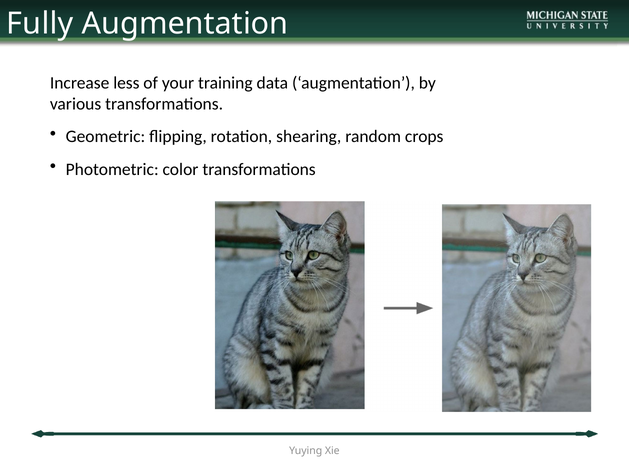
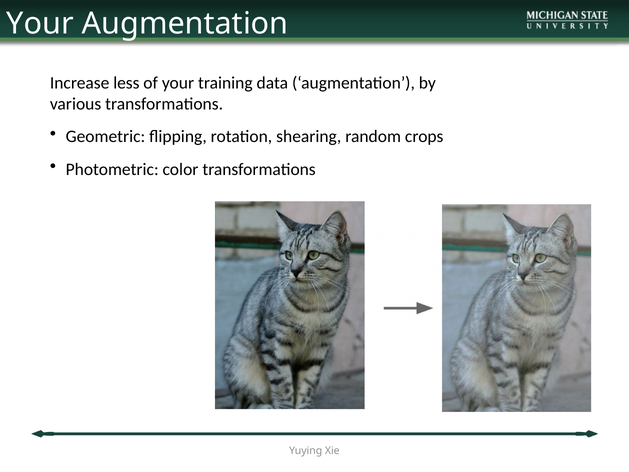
Fully at (40, 24): Fully -> Your
